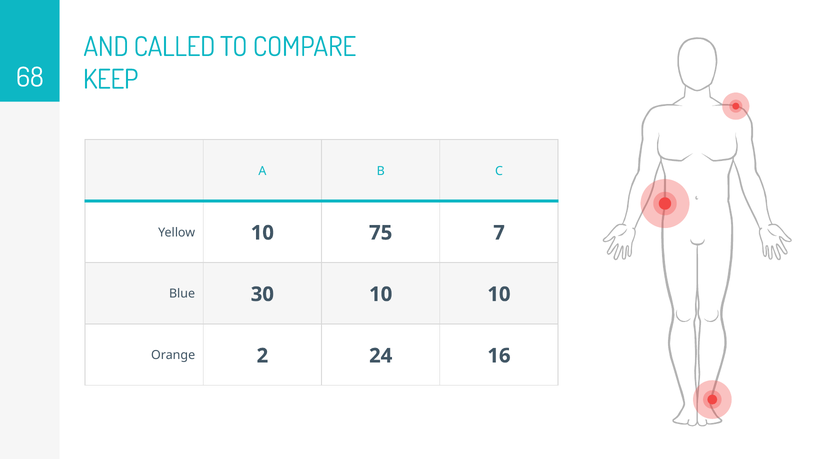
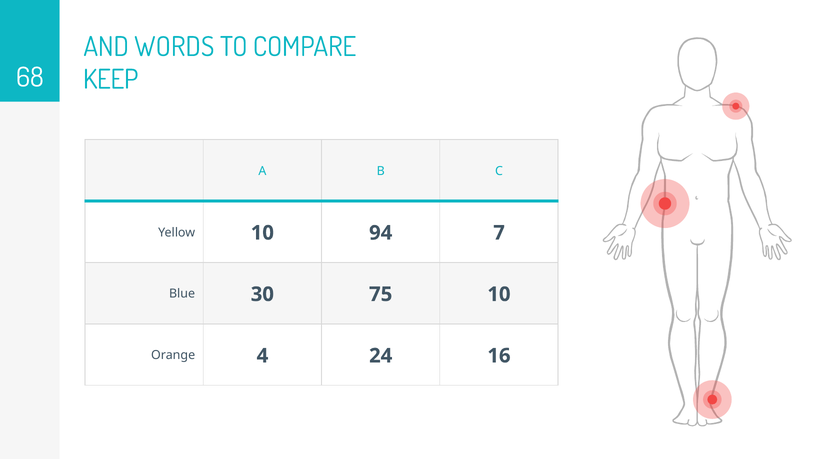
CALLED: CALLED -> WORDS
75: 75 -> 94
30 10: 10 -> 75
2: 2 -> 4
